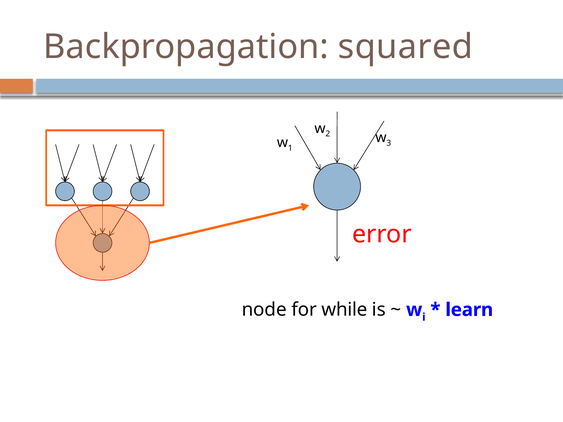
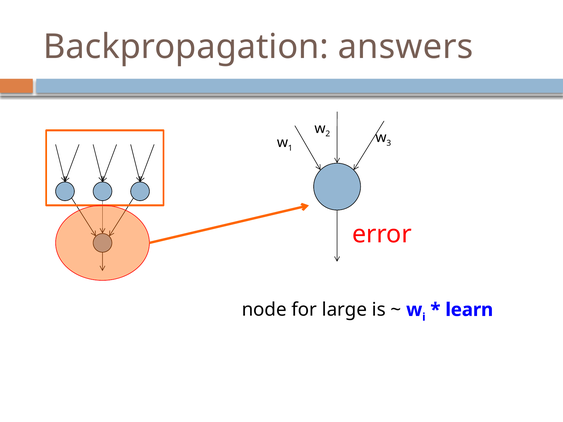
squared: squared -> answers
while: while -> large
